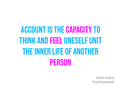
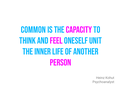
Account: Account -> Common
